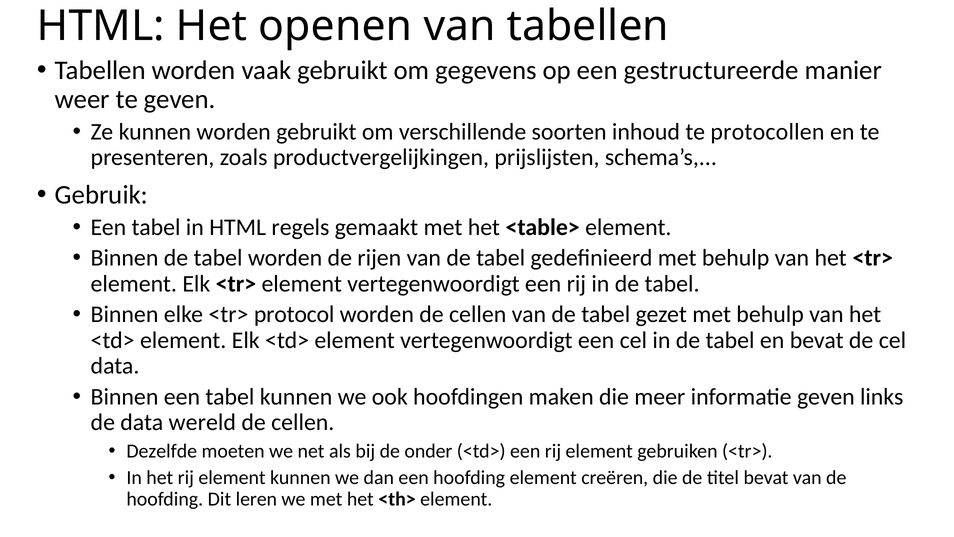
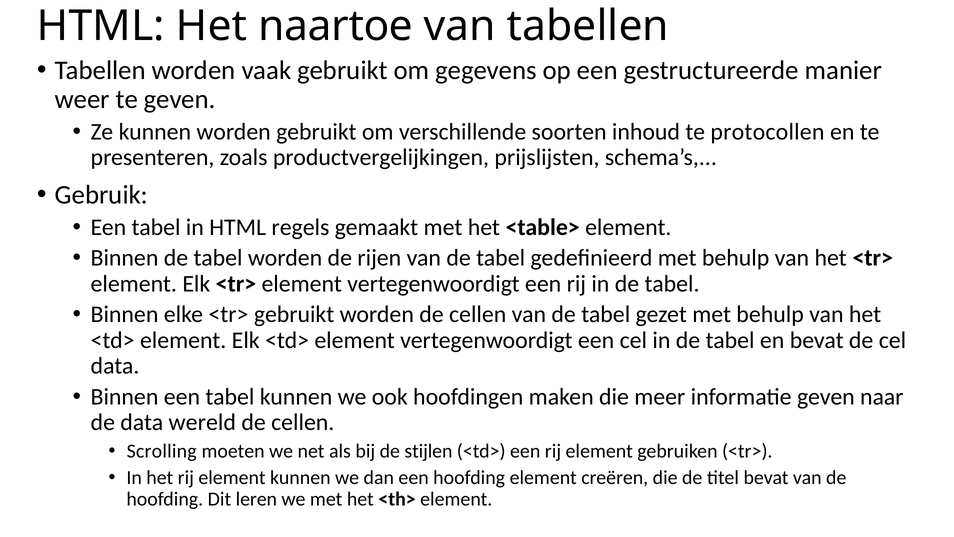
openen: openen -> naartoe
<tr> protocol: protocol -> gebruikt
links: links -> naar
Dezelfde: Dezelfde -> Scrolling
onder: onder -> stijlen
